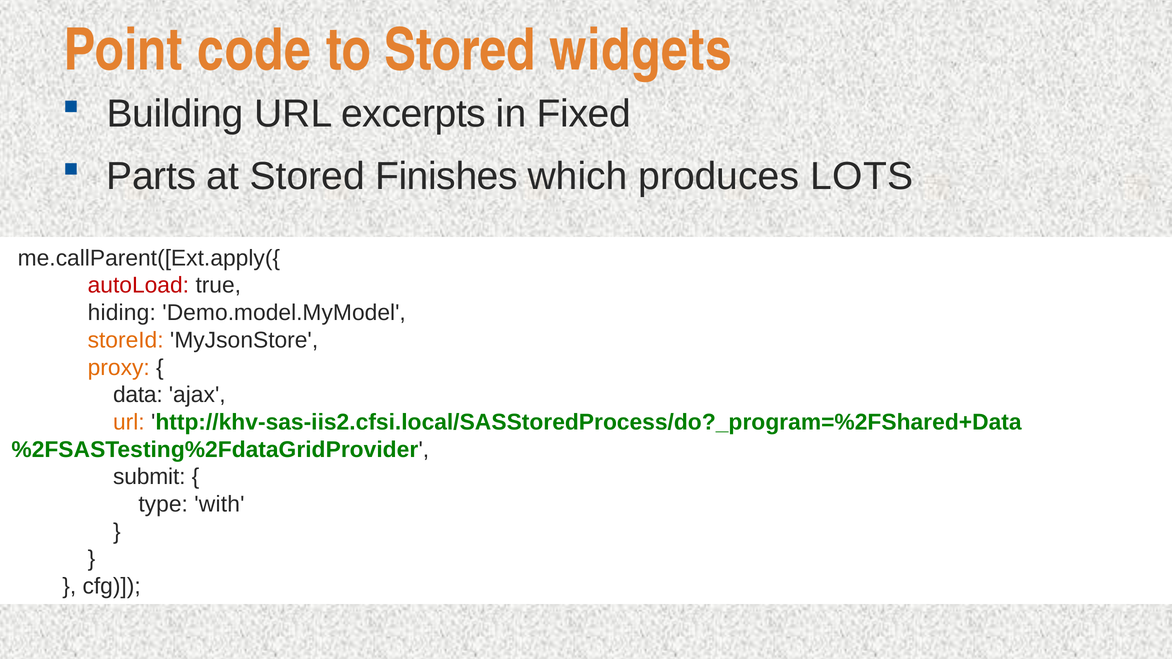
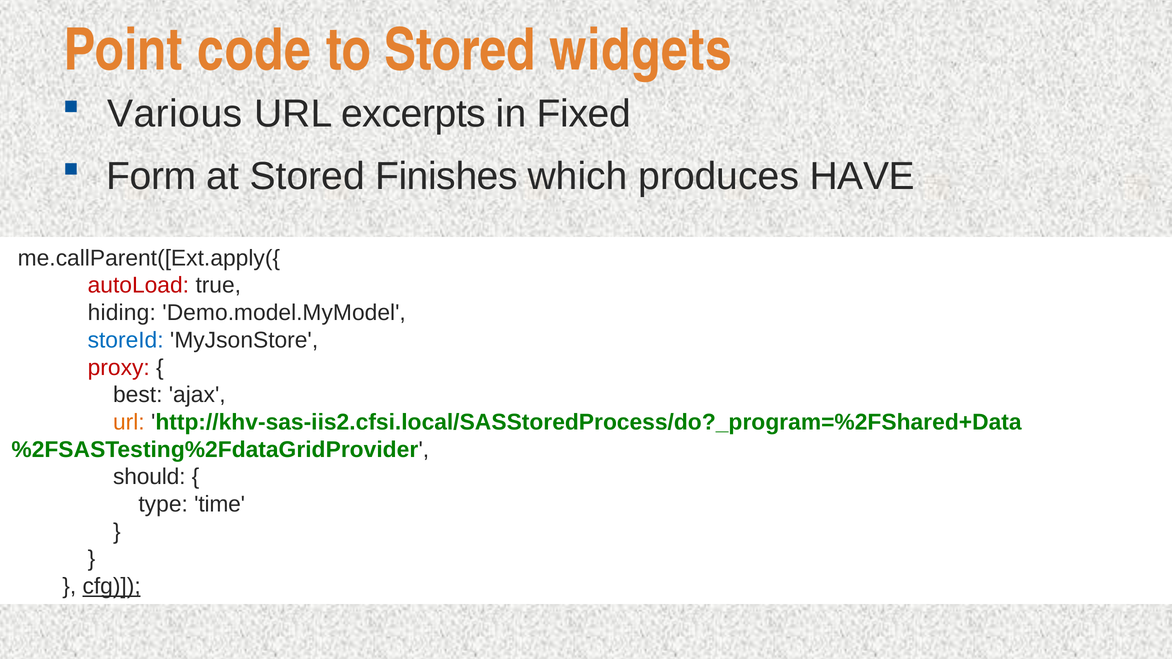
Building: Building -> Various
Parts: Parts -> Form
LOTS: LOTS -> HAVE
storeId colour: orange -> blue
proxy colour: orange -> red
data: data -> best
submit: submit -> should
with: with -> time
cfg underline: none -> present
